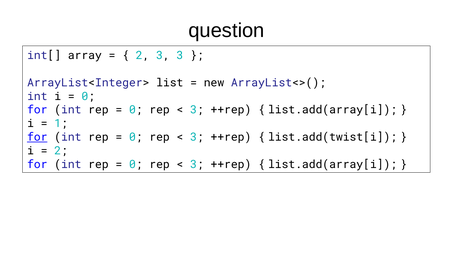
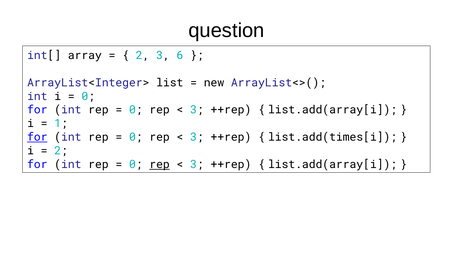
3 3: 3 -> 6
list.add(twist[i: list.add(twist[i -> list.add(times[i
rep at (160, 164) underline: none -> present
